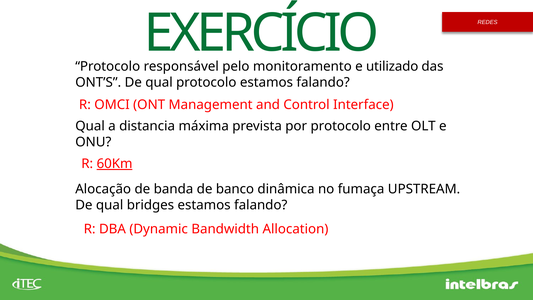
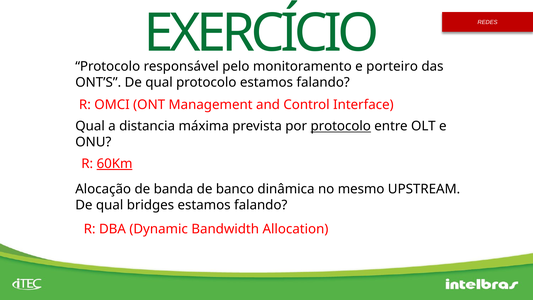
utilizado: utilizado -> porteiro
protocolo at (341, 126) underline: none -> present
fumaça: fumaça -> mesmo
